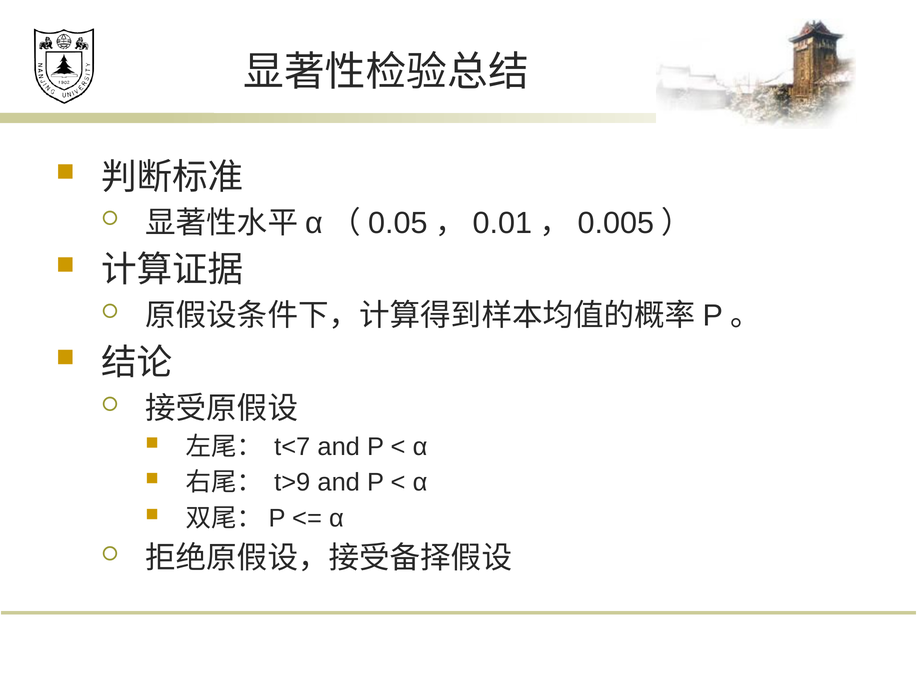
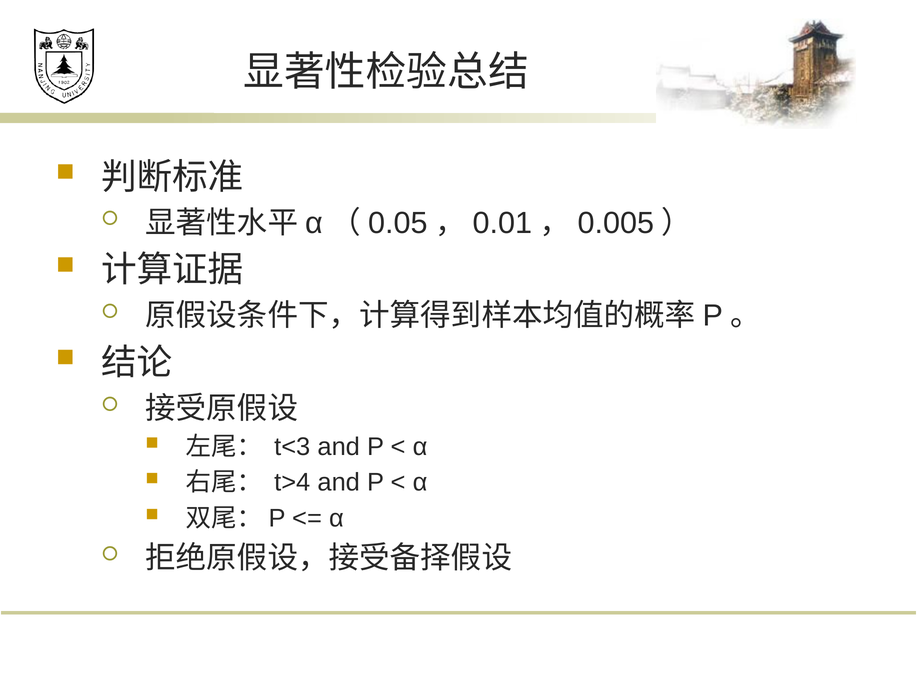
t<7: t<7 -> t<3
t>9: t>9 -> t>4
